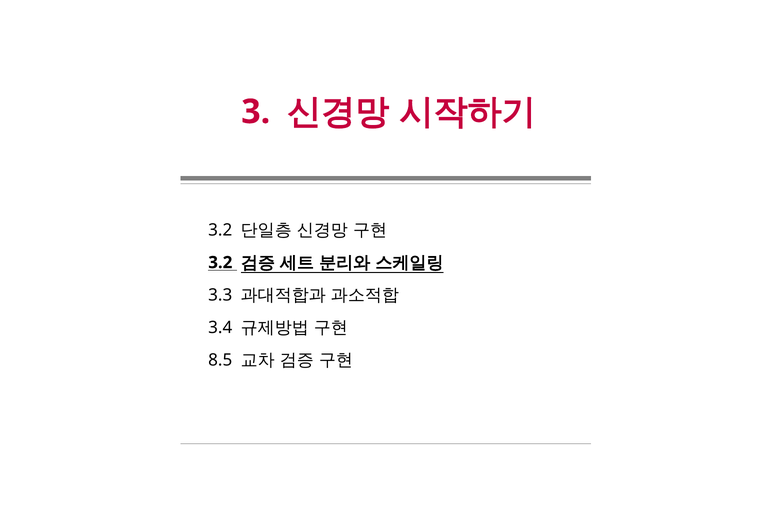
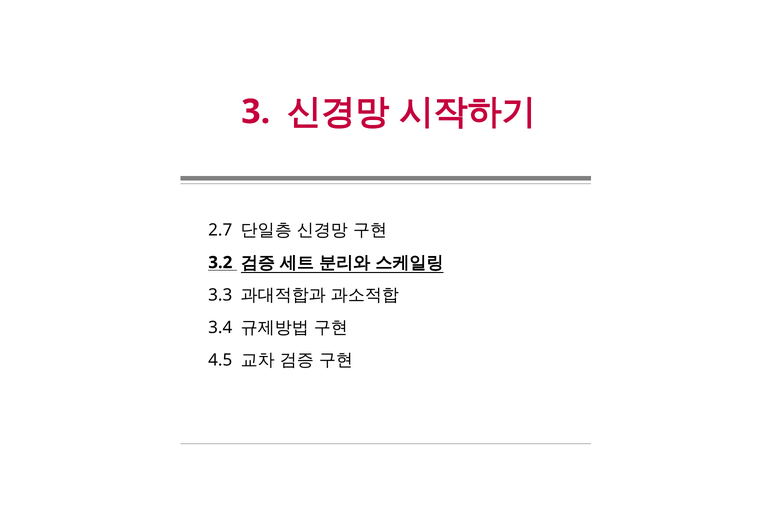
3.2 at (220, 230): 3.2 -> 2.7
8.5: 8.5 -> 4.5
